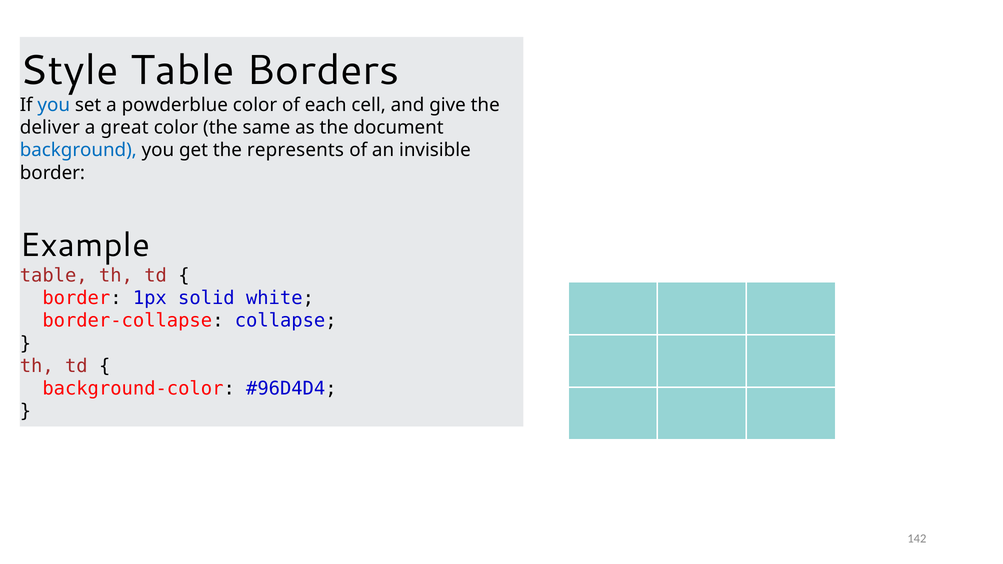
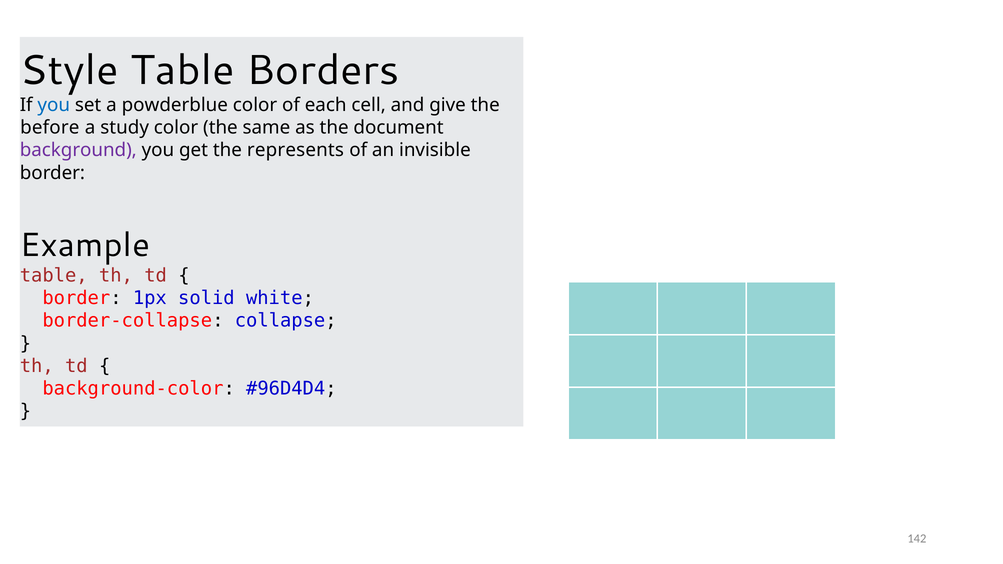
deliver: deliver -> before
great: great -> study
background colour: blue -> purple
